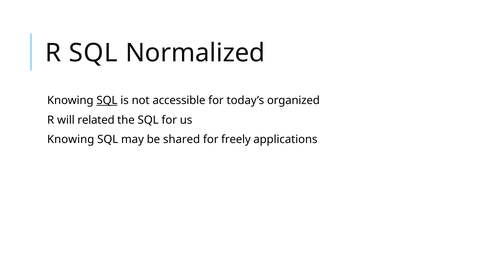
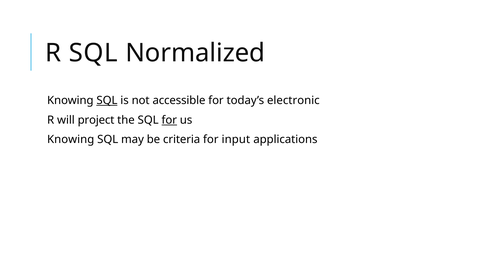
organized: organized -> electronic
related: related -> project
for at (169, 120) underline: none -> present
shared: shared -> criteria
freely: freely -> input
